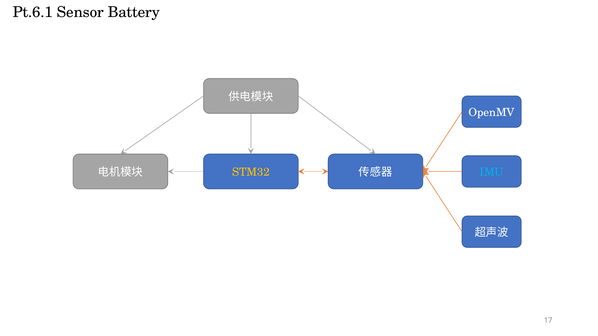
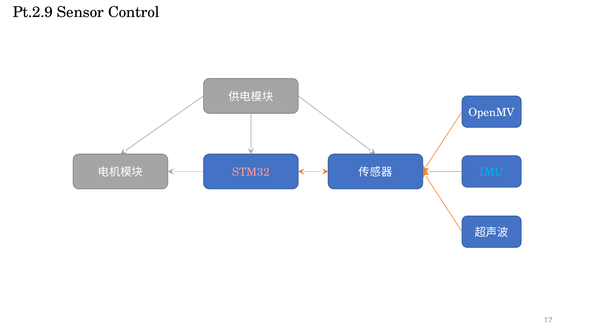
Pt.6.1: Pt.6.1 -> Pt.2.9
Battery: Battery -> Control
STM32 colour: yellow -> pink
